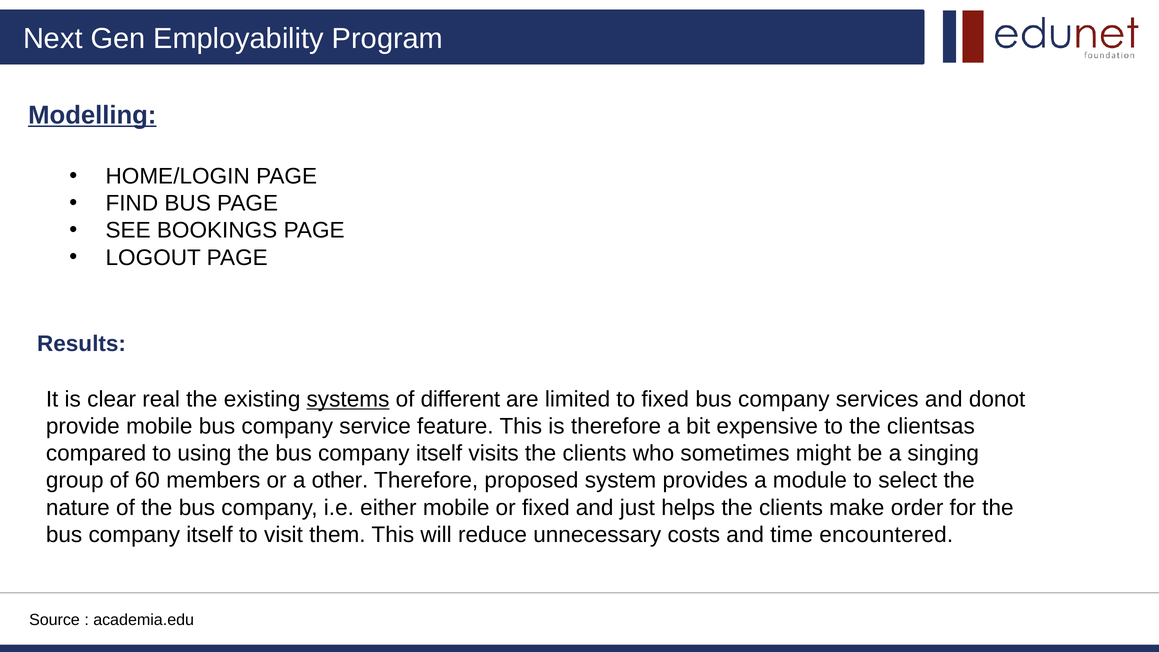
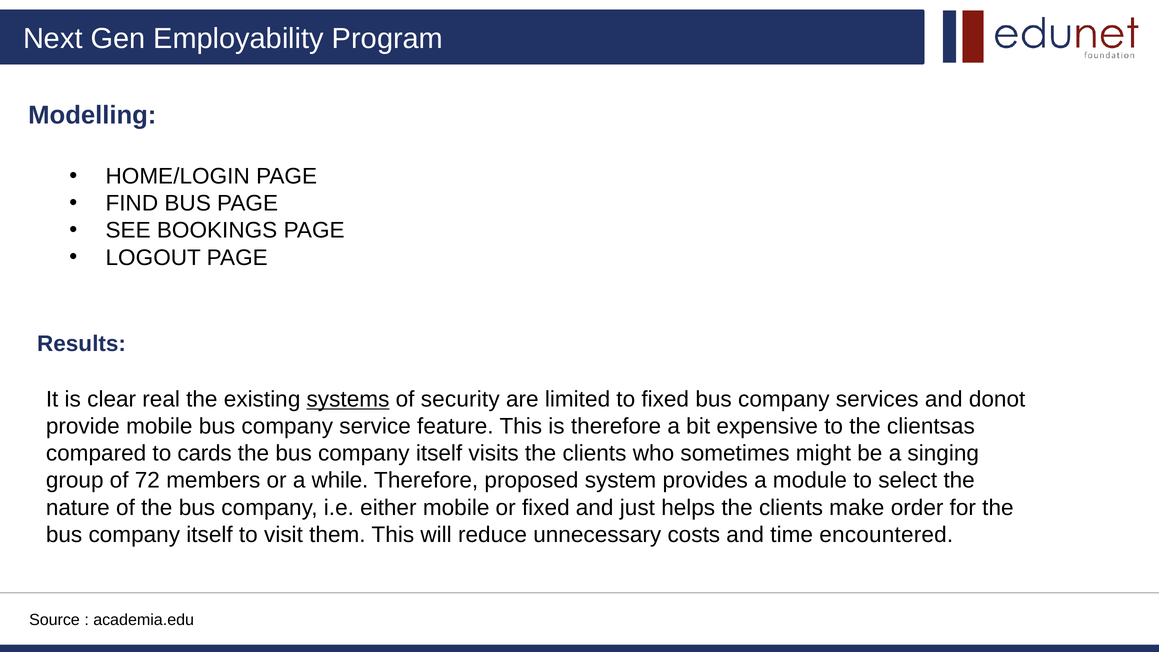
Modelling underline: present -> none
different: different -> security
using: using -> cards
60: 60 -> 72
other: other -> while
